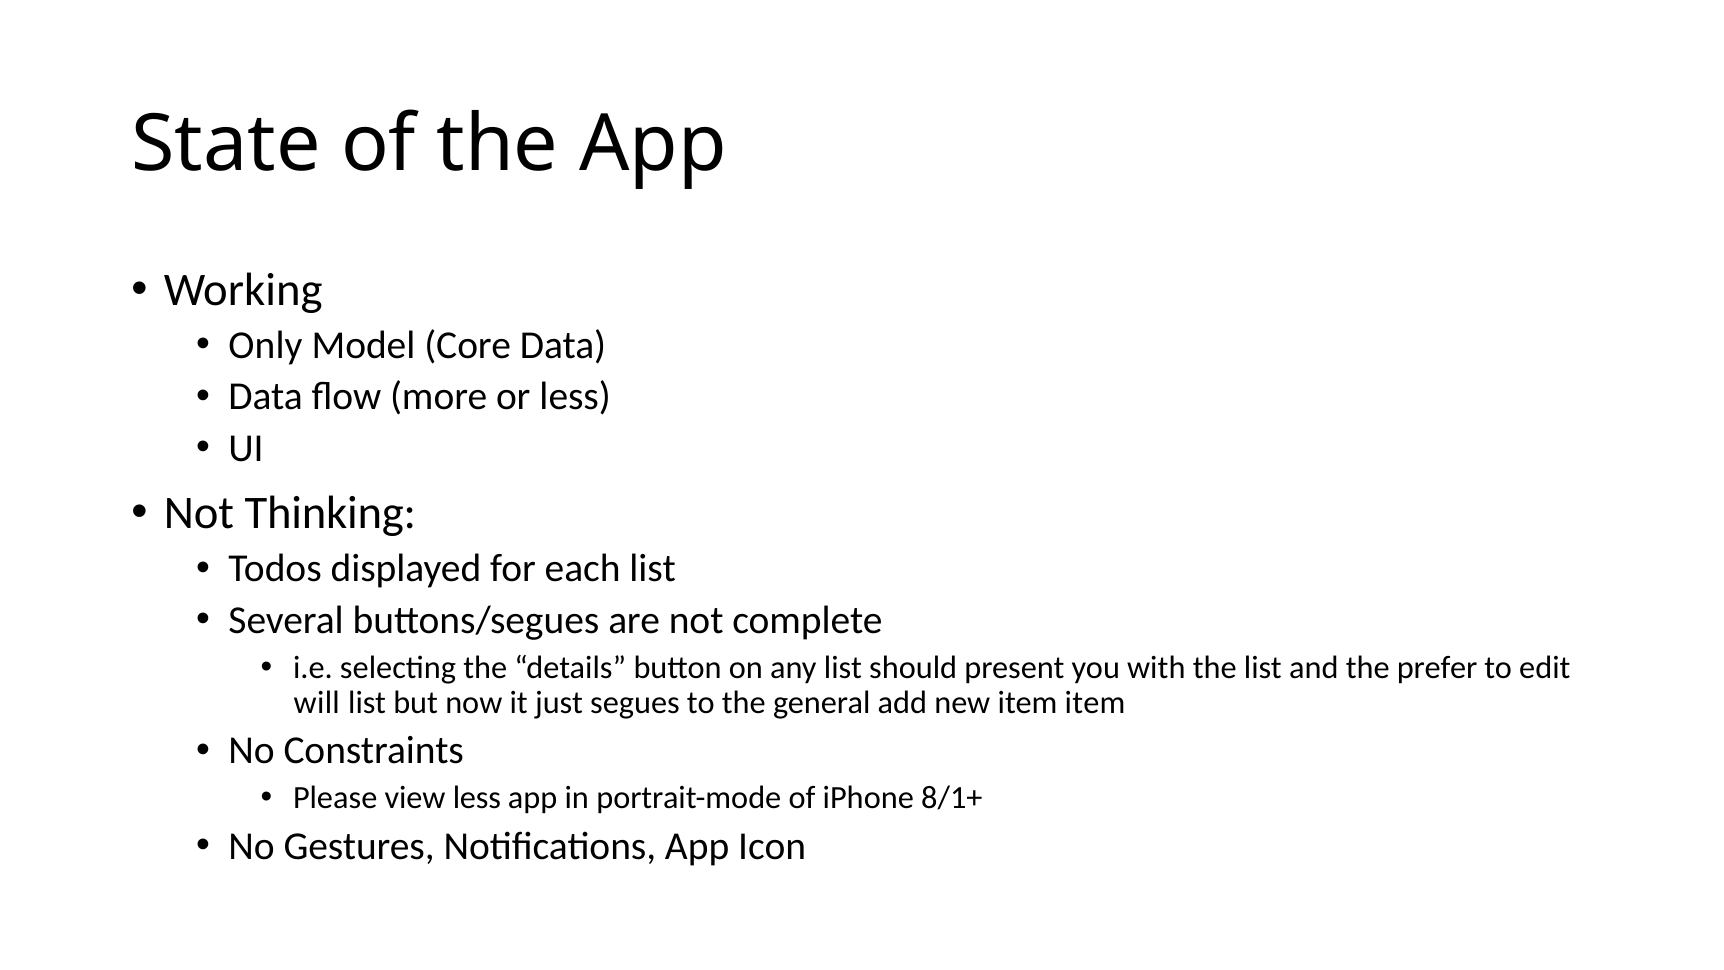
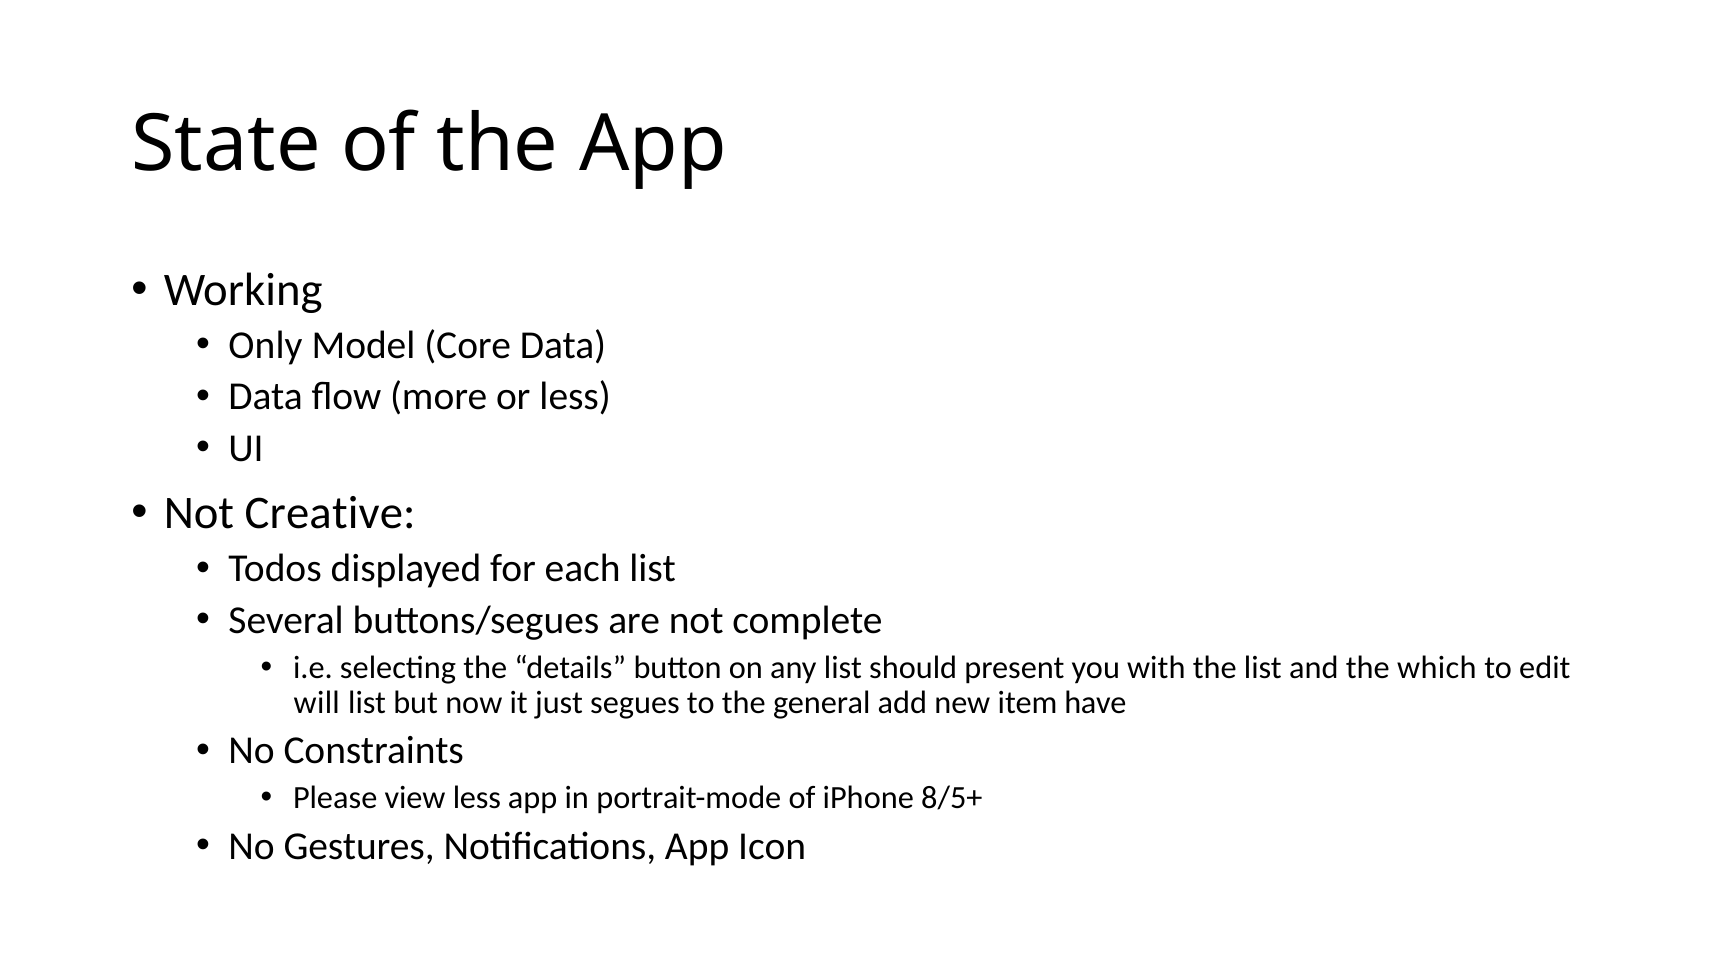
Thinking: Thinking -> Creative
prefer: prefer -> which
item item: item -> have
8/1+: 8/1+ -> 8/5+
